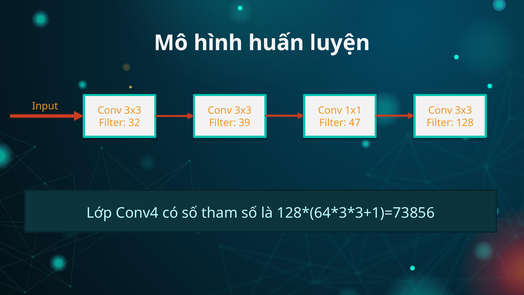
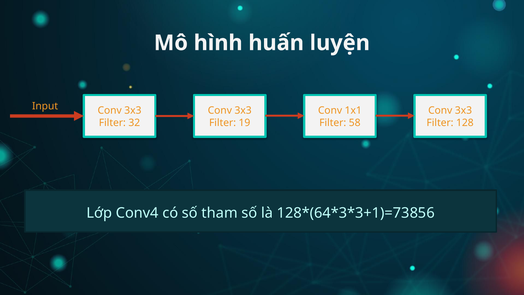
39: 39 -> 19
47: 47 -> 58
